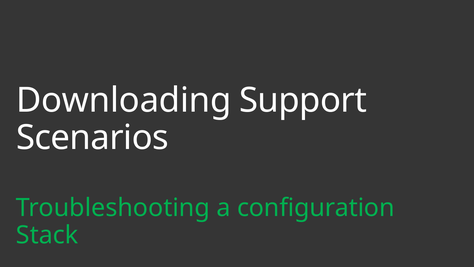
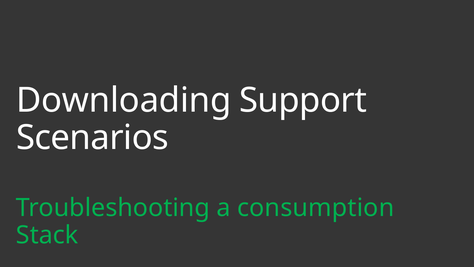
configuration: configuration -> consumption
